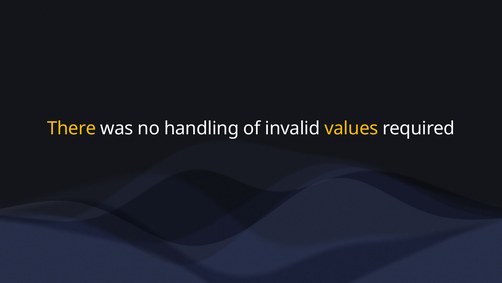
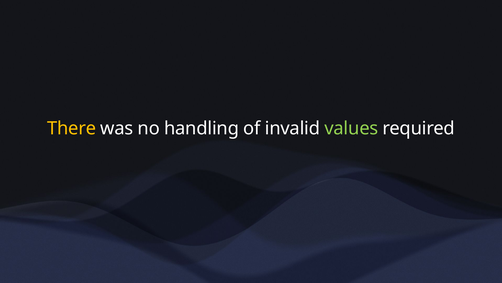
values colour: yellow -> light green
